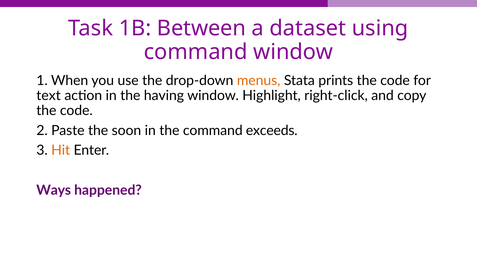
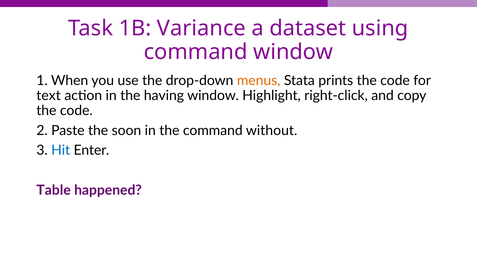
Between: Between -> Variance
exceeds: exceeds -> without
Hit colour: orange -> blue
Ways: Ways -> Table
